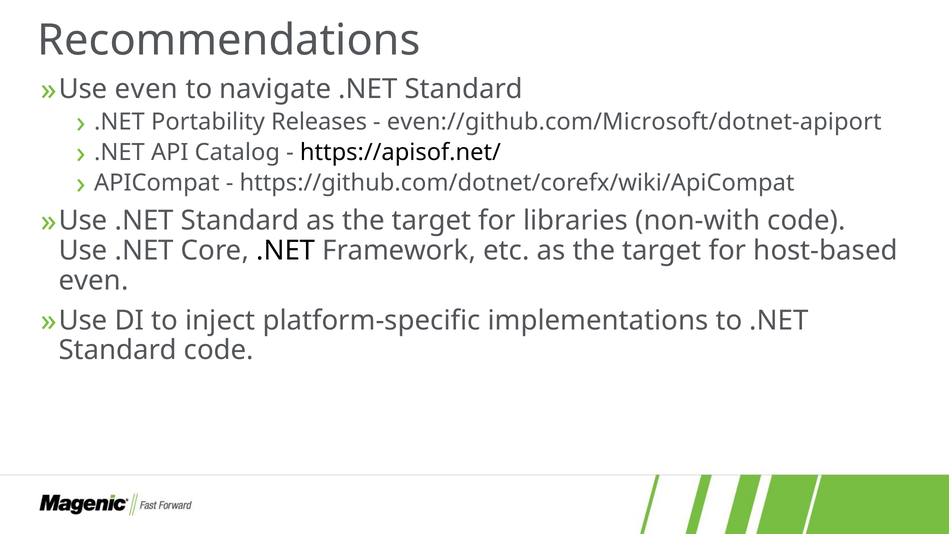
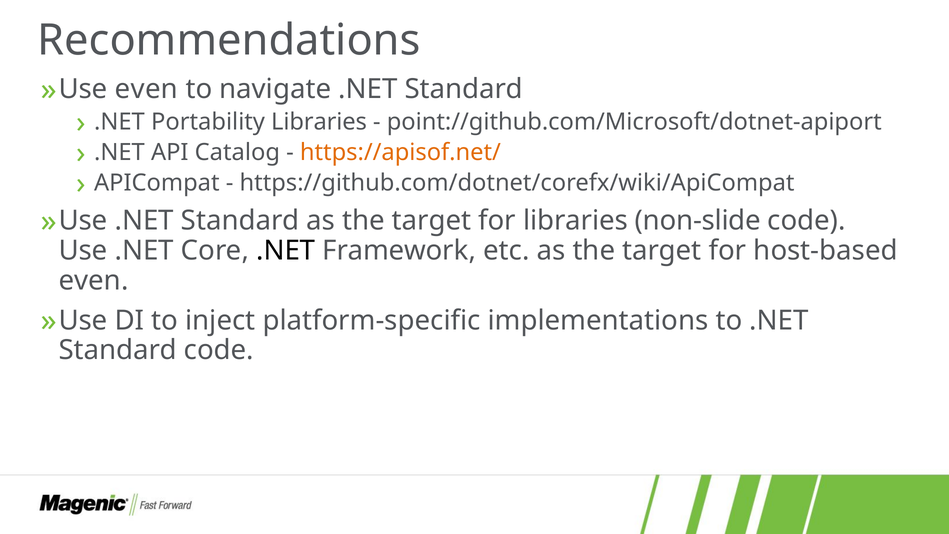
Portability Releases: Releases -> Libraries
even://github.com/Microsoft/dotnet-apiport: even://github.com/Microsoft/dotnet-apiport -> point://github.com/Microsoft/dotnet-apiport
https://apisof.net/ colour: black -> orange
non-with: non-with -> non-slide
